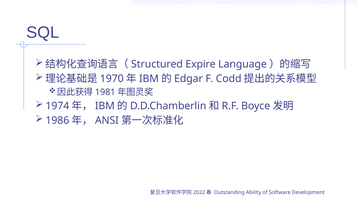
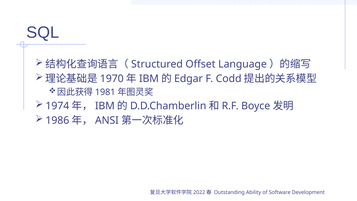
Expire: Expire -> Offset
